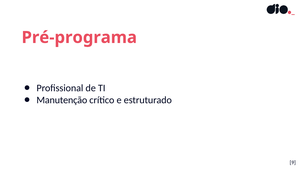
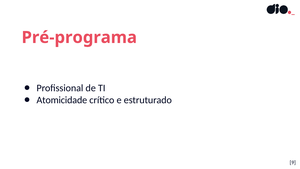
Manutenção: Manutenção -> Atomicidade
